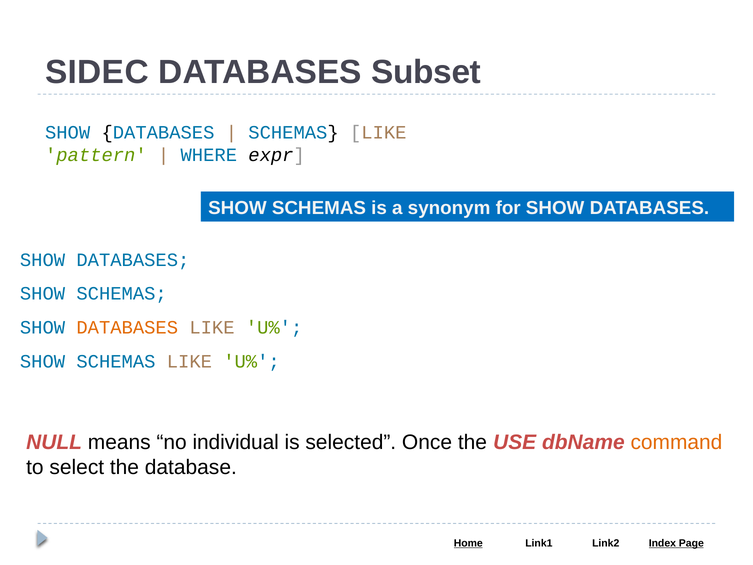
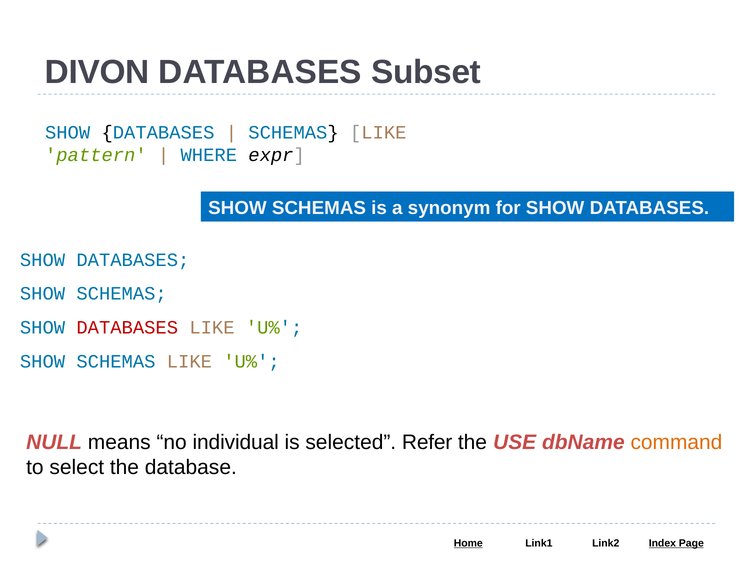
SIDEC: SIDEC -> DIVON
DATABASES at (127, 328) colour: orange -> red
Once: Once -> Refer
